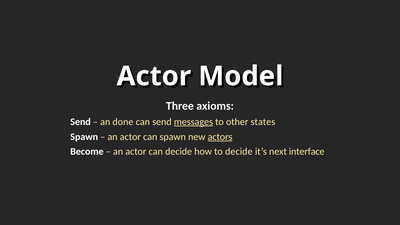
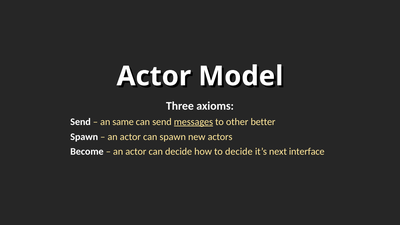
done: done -> same
states: states -> better
actors underline: present -> none
